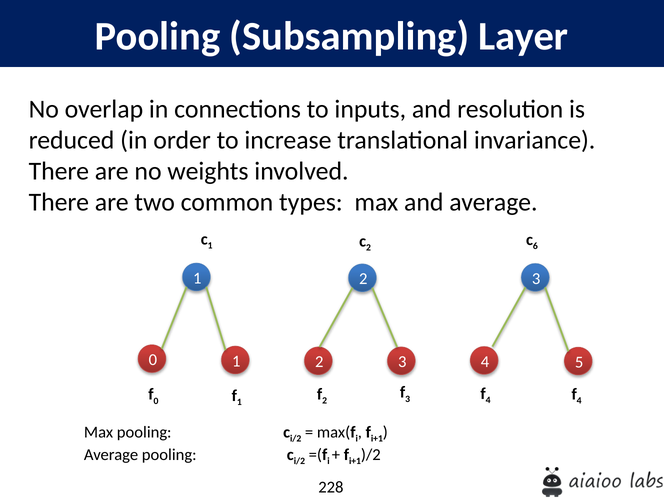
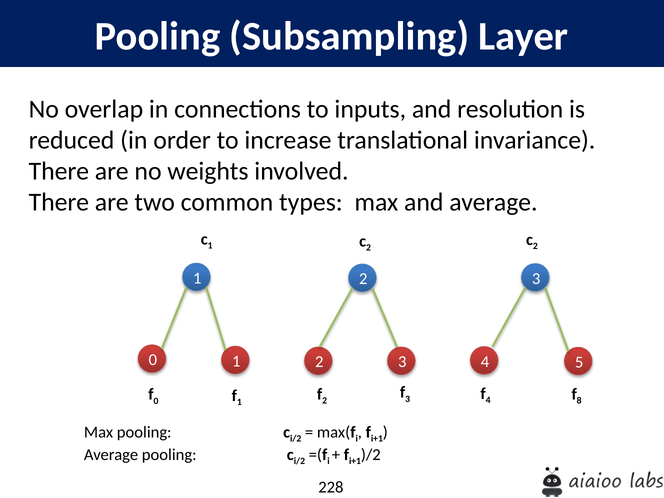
6 at (535, 246): 6 -> 2
4 at (579, 401): 4 -> 8
